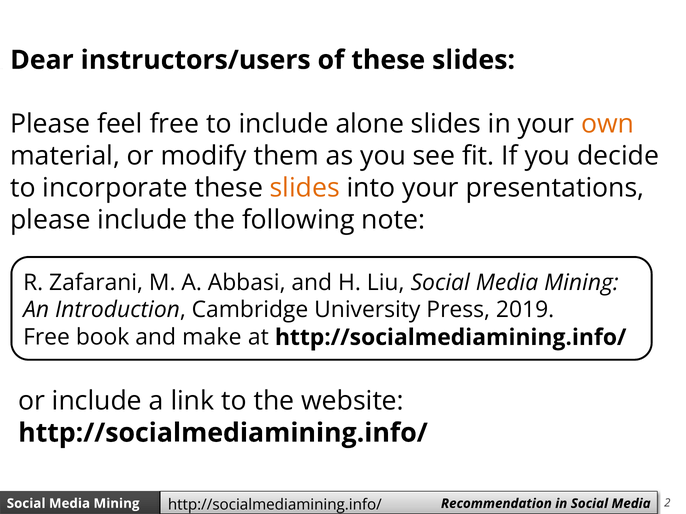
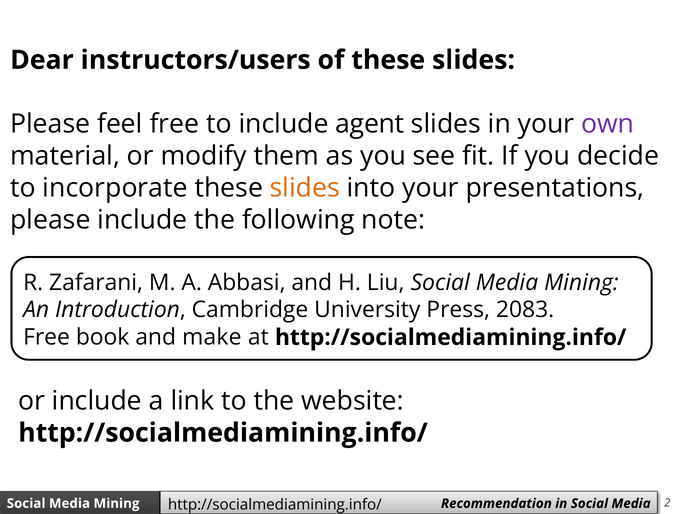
alone: alone -> agent
own colour: orange -> purple
2019: 2019 -> 2083
